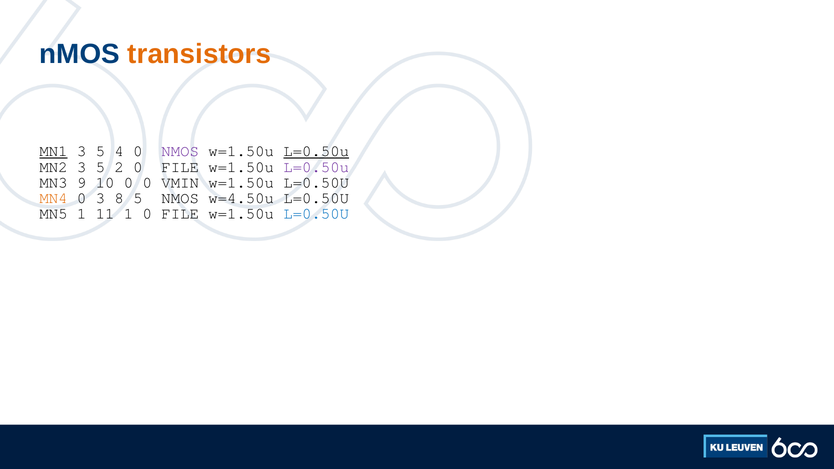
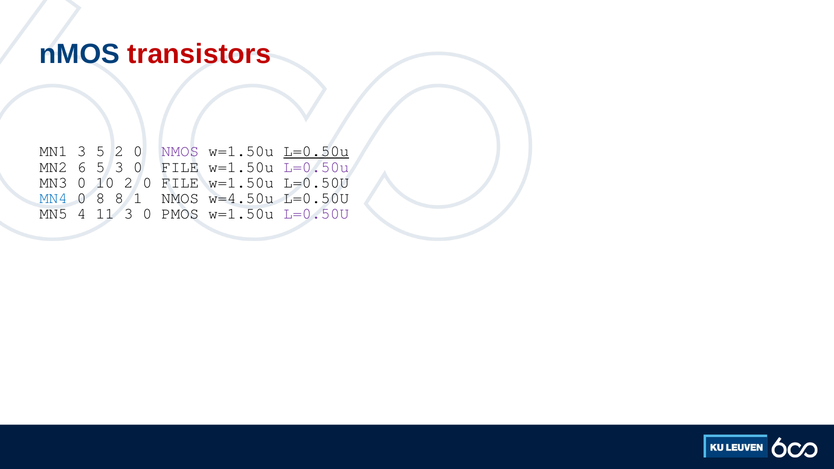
transistors colour: orange -> red
MN1 underline: present -> none
5 4: 4 -> 2
MN2 3: 3 -> 6
5 2: 2 -> 3
MN3 9: 9 -> 0
10 0: 0 -> 2
VMIN at (180, 183): VMIN -> FILE
MN4 colour: orange -> blue
0 3: 3 -> 8
8 5: 5 -> 1
MN5 1: 1 -> 4
11 1: 1 -> 3
FILE at (180, 214): FILE -> PMOS
L=0.50U at (316, 214) colour: blue -> purple
